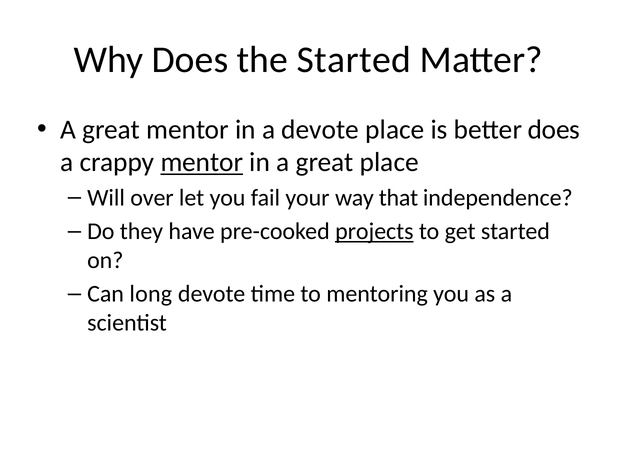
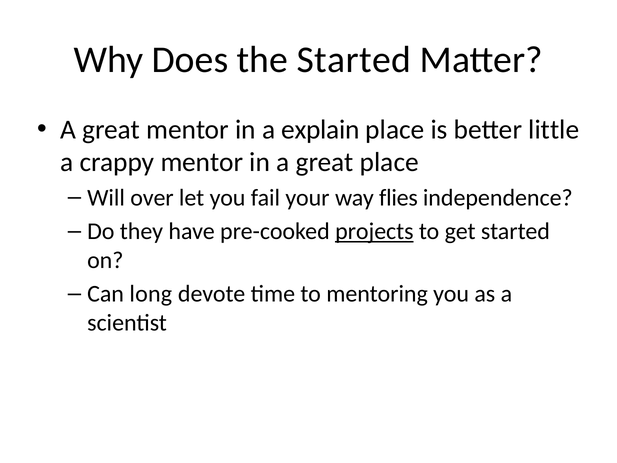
a devote: devote -> explain
better does: does -> little
mentor at (202, 162) underline: present -> none
that: that -> flies
